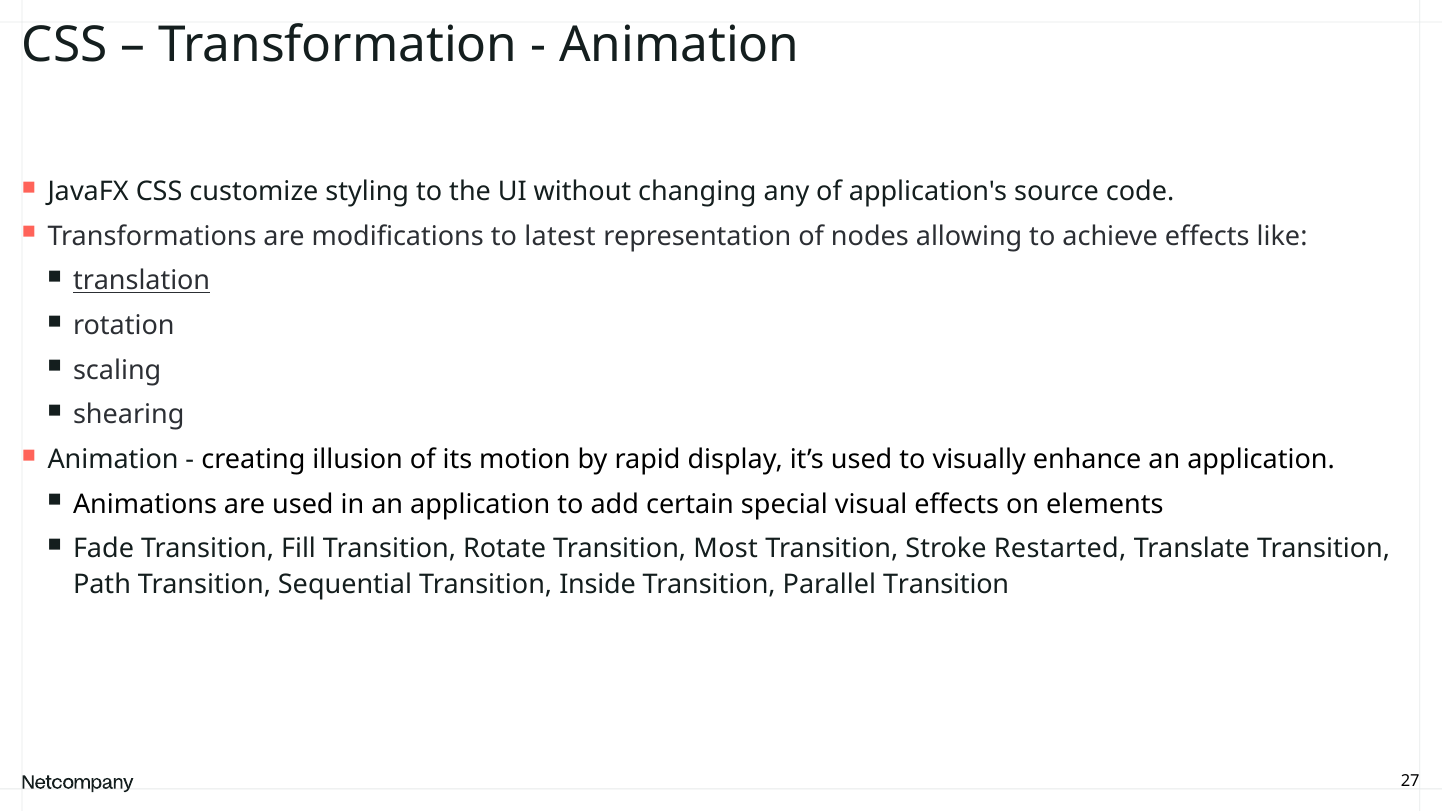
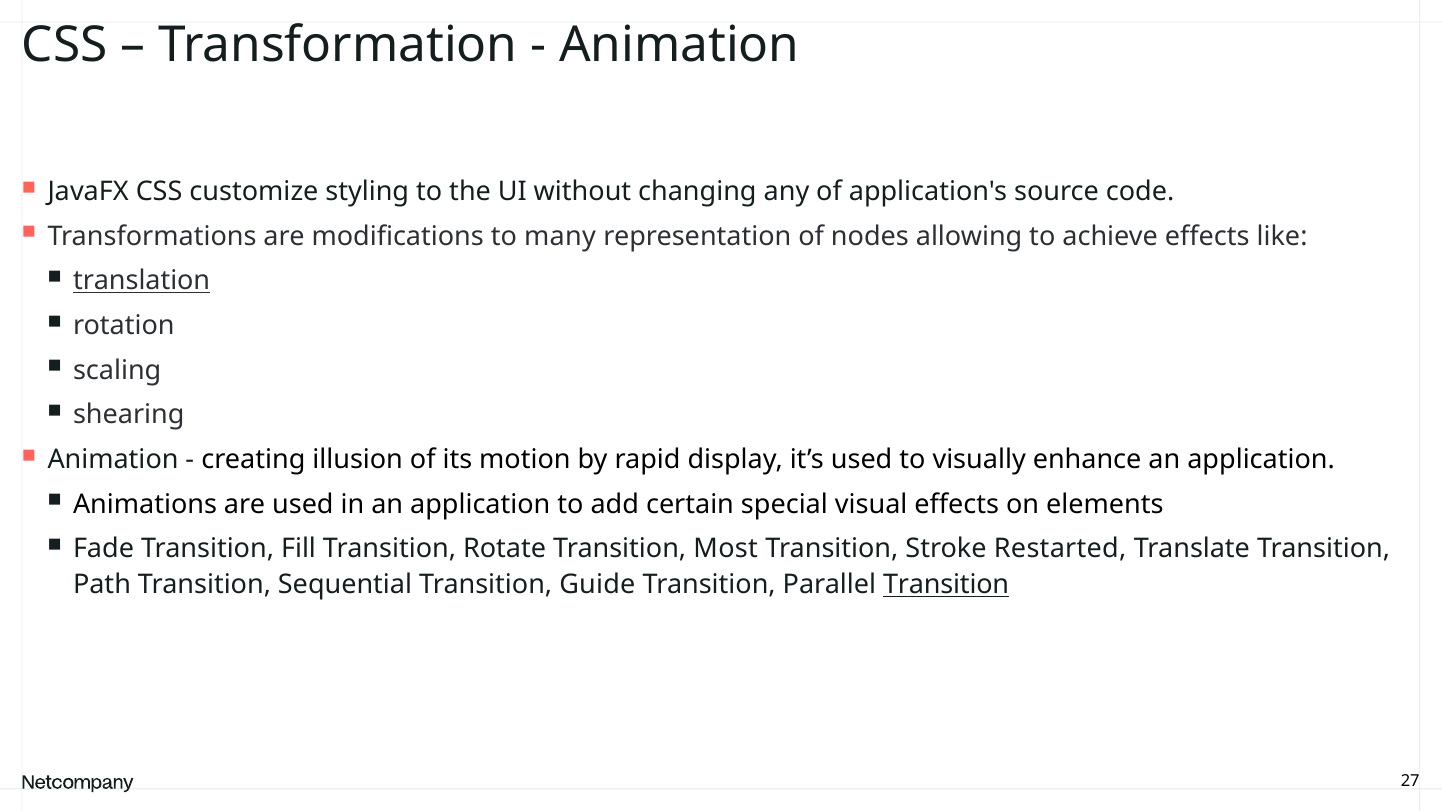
latest: latest -> many
Inside: Inside -> Guide
Transition at (946, 585) underline: none -> present
